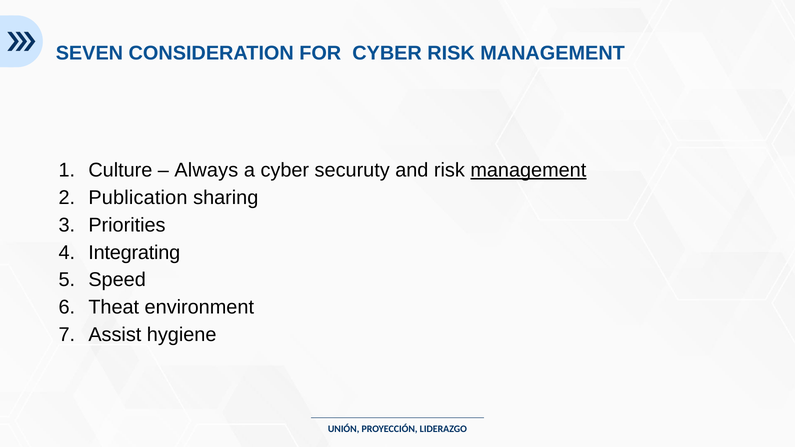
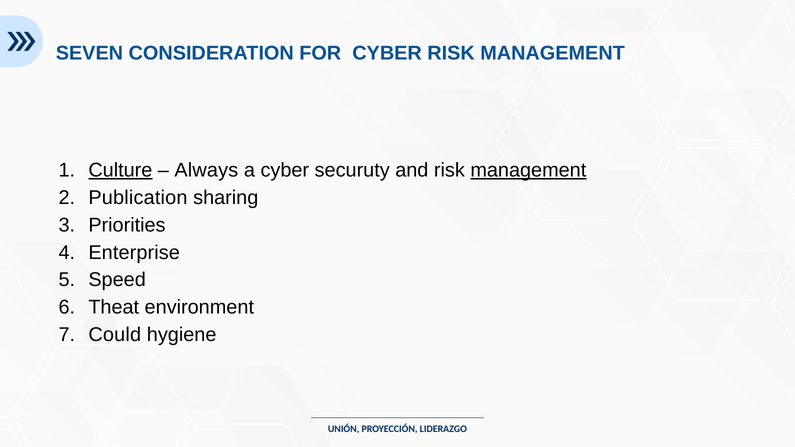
Culture underline: none -> present
Integrating: Integrating -> Enterprise
Assist: Assist -> Could
